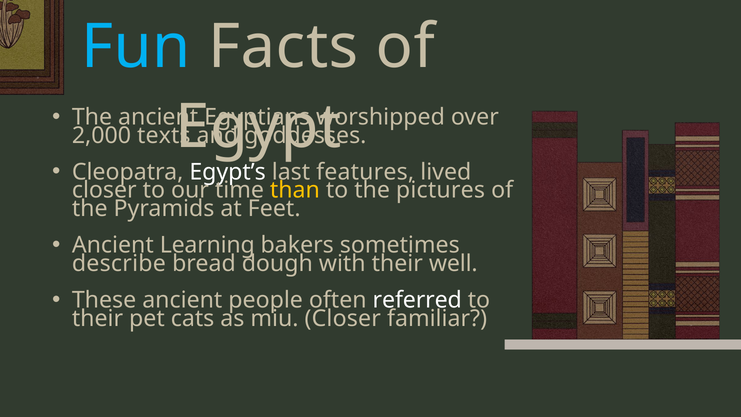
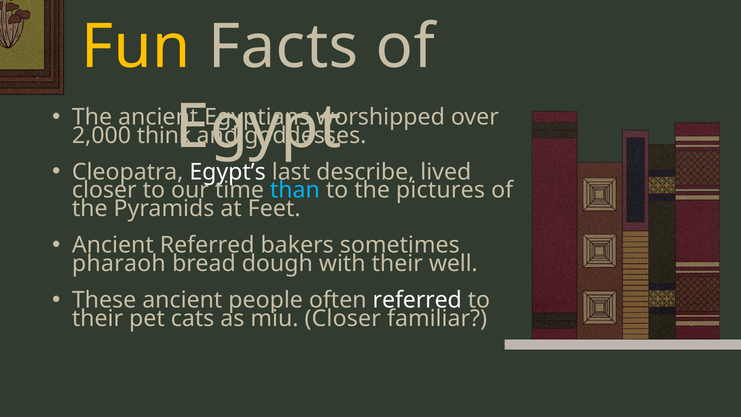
Fun colour: light blue -> yellow
texts: texts -> think
features: features -> describe
than colour: yellow -> light blue
Ancient Learning: Learning -> Referred
describe: describe -> pharaoh
